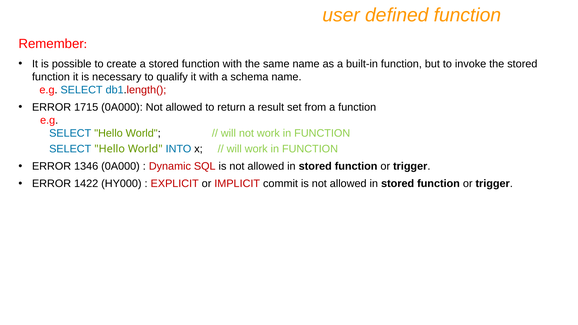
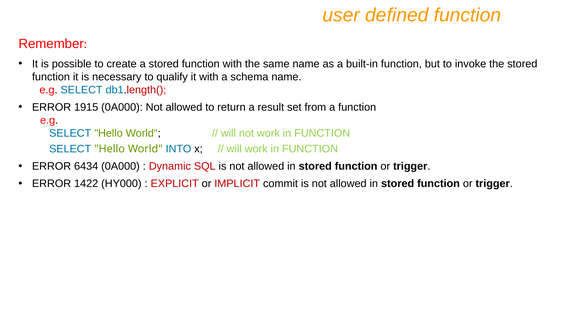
1715: 1715 -> 1915
1346: 1346 -> 6434
